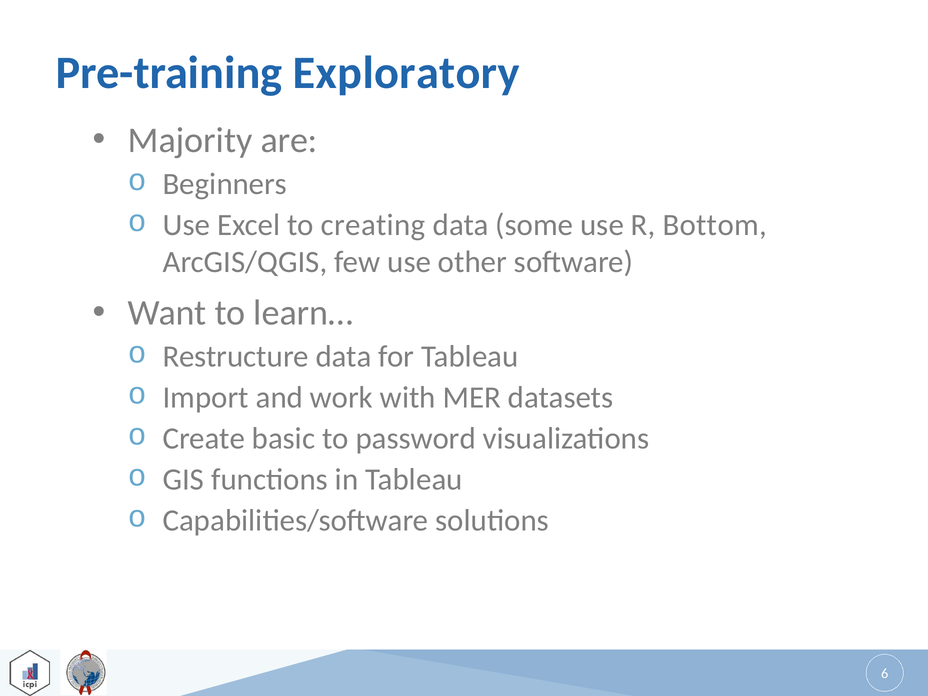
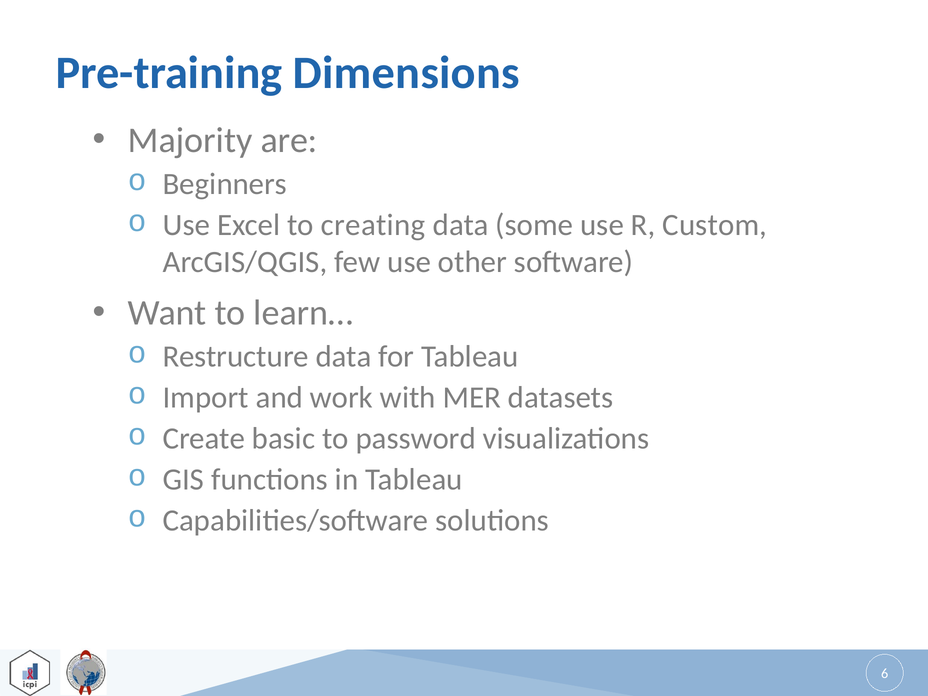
Exploratory: Exploratory -> Dimensions
Bottom: Bottom -> Custom
